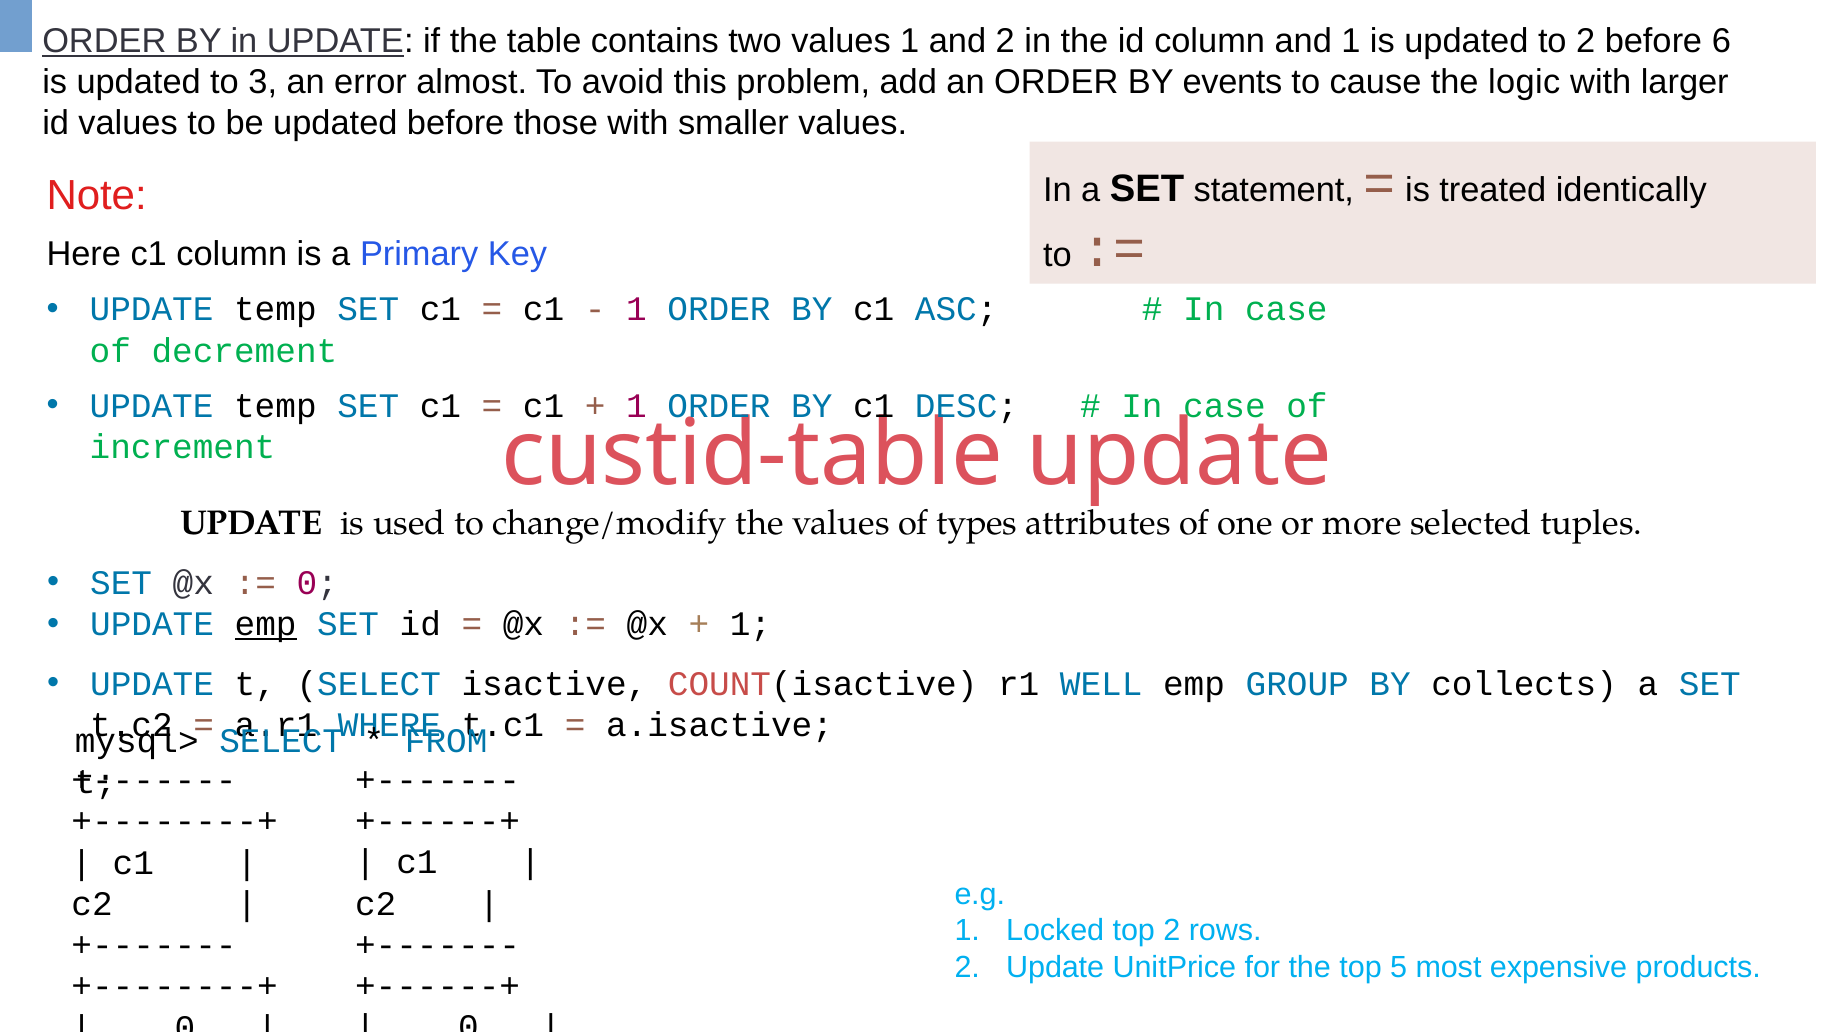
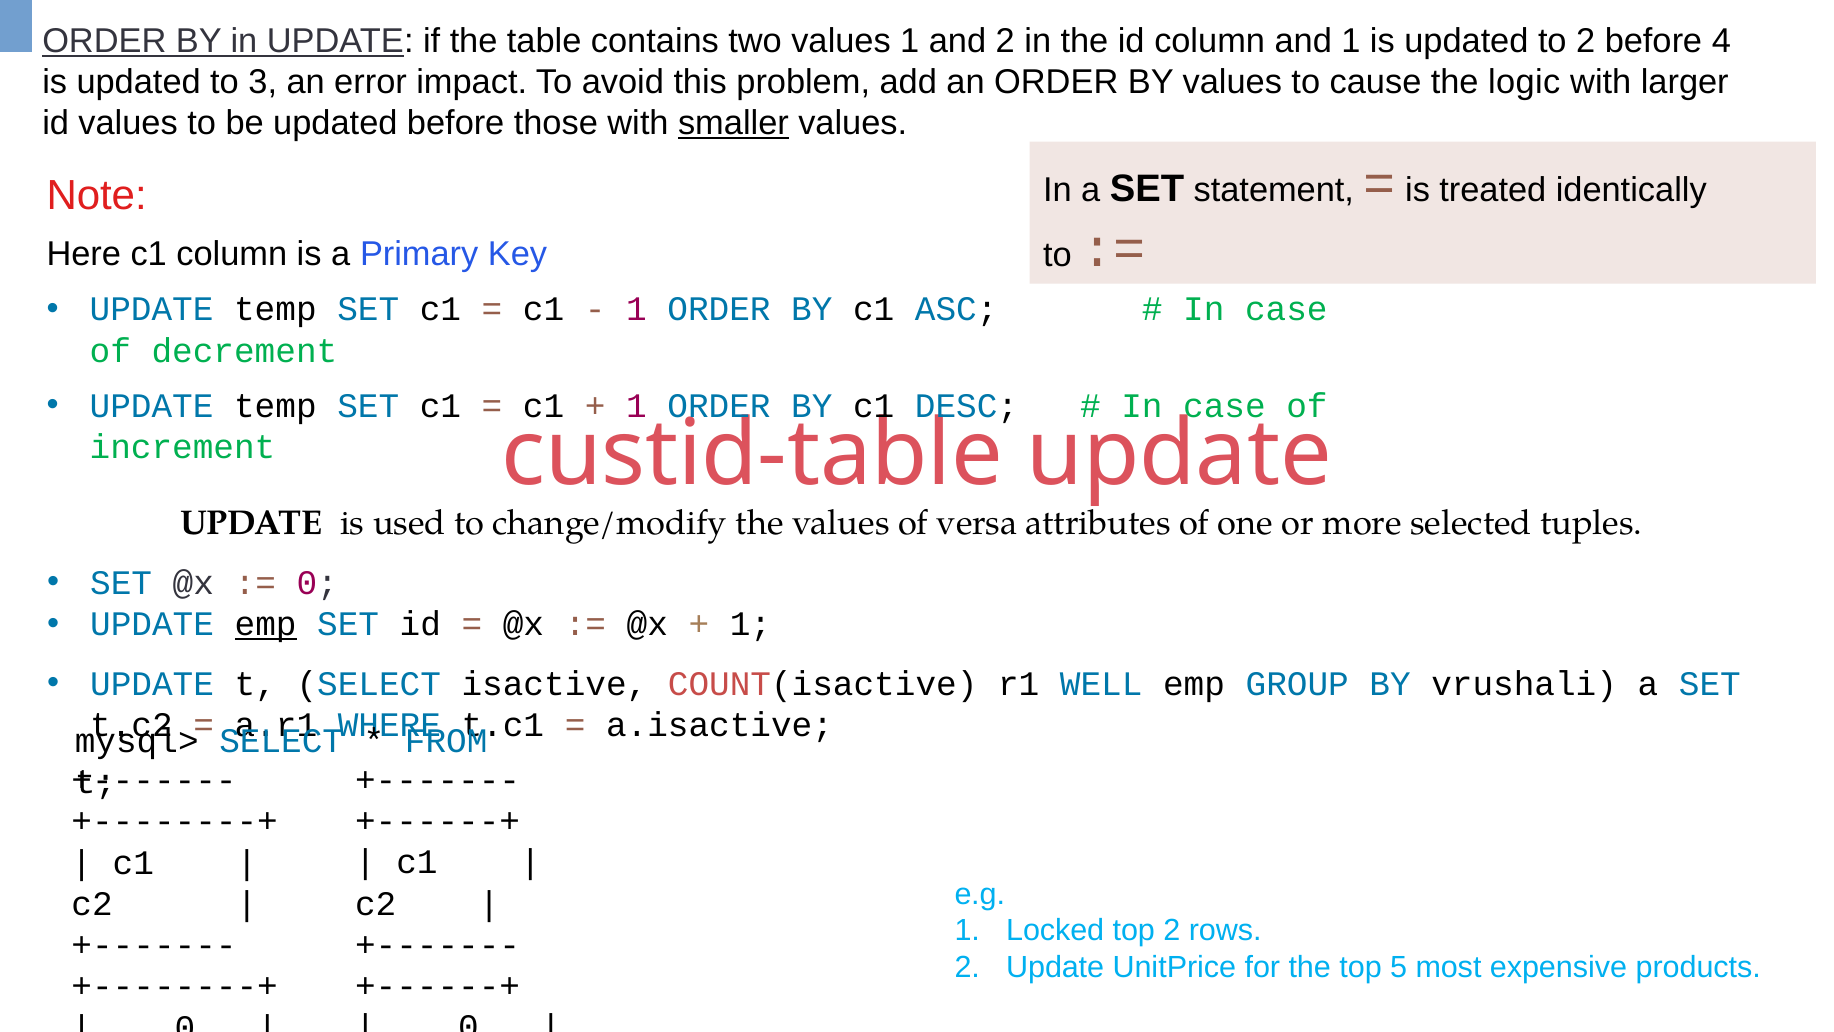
before 6: 6 -> 4
almost: almost -> impact
BY events: events -> values
smaller underline: none -> present
types: types -> versa
collects: collects -> vrushali
